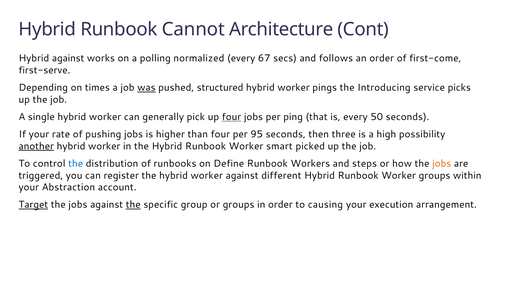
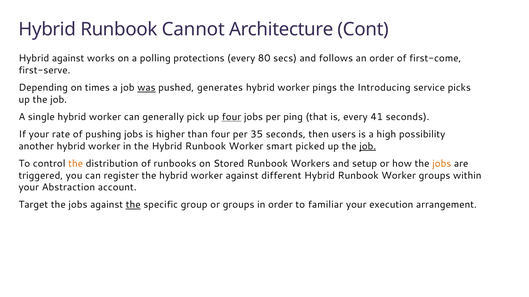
normalized: normalized -> protections
67: 67 -> 80
structured: structured -> generates
50: 50 -> 41
95: 95 -> 35
three: three -> users
another underline: present -> none
job at (368, 146) underline: none -> present
the at (76, 164) colour: blue -> orange
Define: Define -> Stored
steps: steps -> setup
Target underline: present -> none
causing: causing -> familiar
